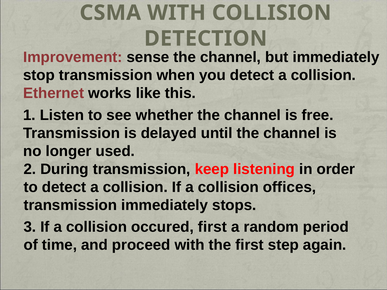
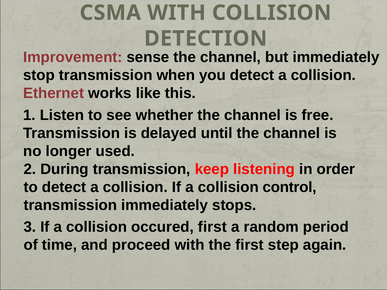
offices: offices -> control
